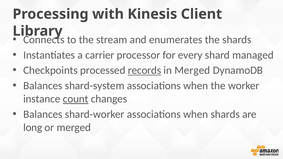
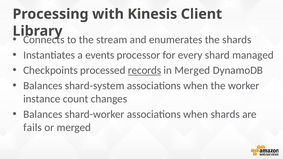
carrier: carrier -> events
count underline: present -> none
long: long -> fails
